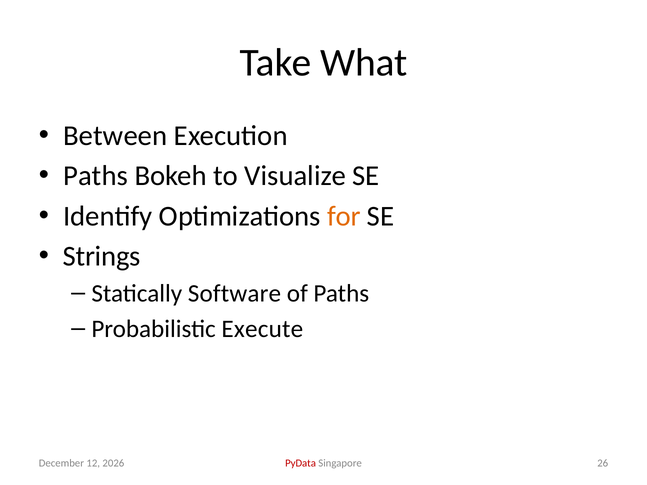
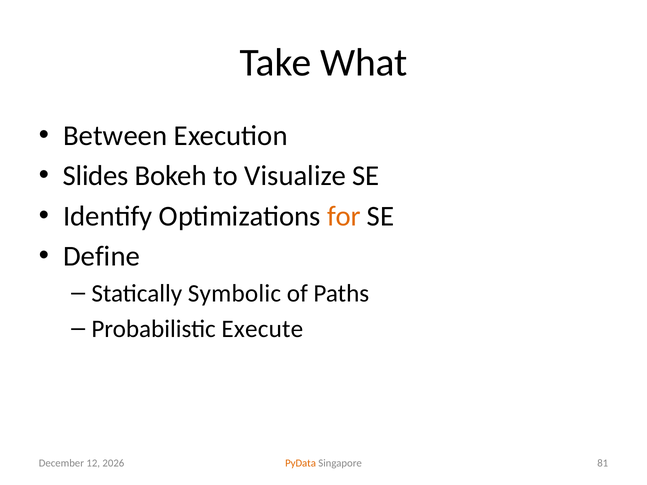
Paths at (96, 176): Paths -> Slides
Strings: Strings -> Define
Software: Software -> Symbolic
PyData colour: red -> orange
26: 26 -> 81
